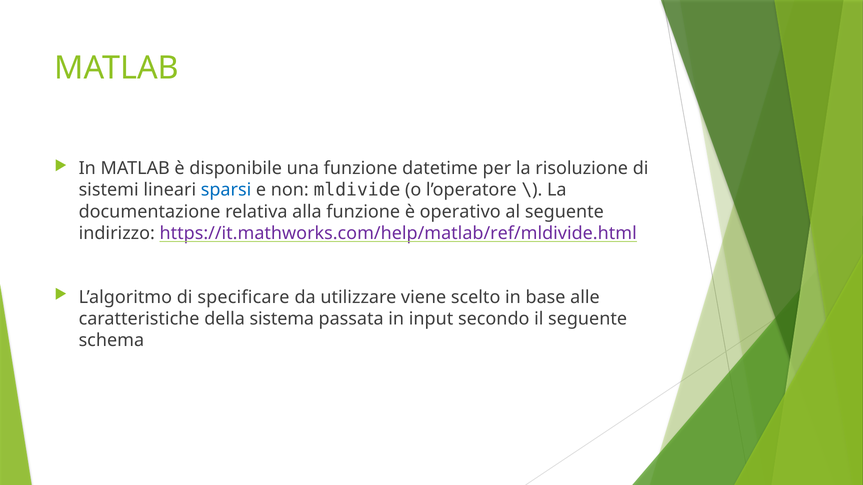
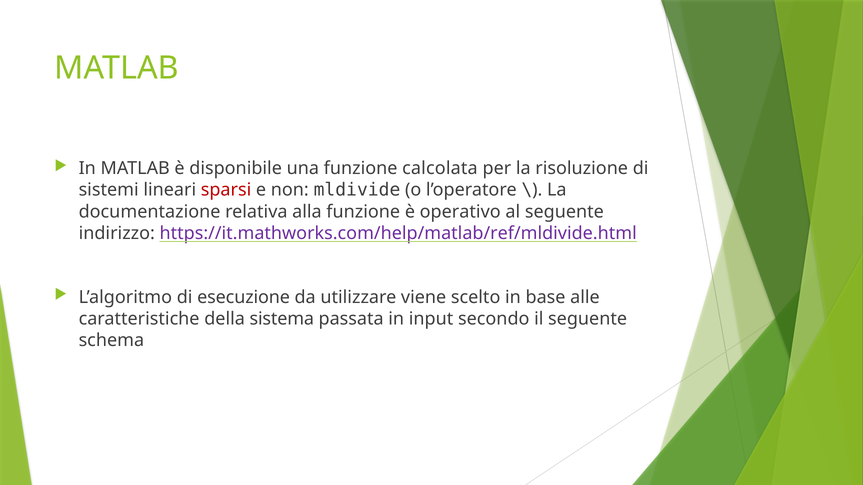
datetime: datetime -> calcolata
sparsi colour: blue -> red
specificare: specificare -> esecuzione
